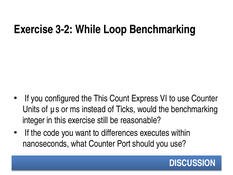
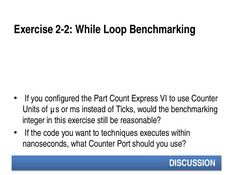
3-2: 3-2 -> 2-2
the This: This -> Part
differences: differences -> techniques
